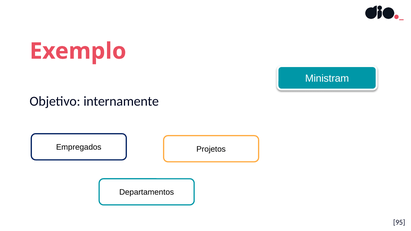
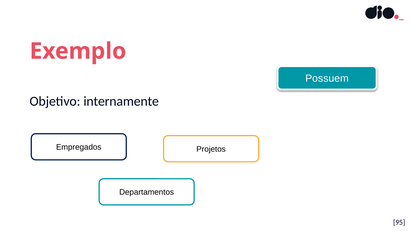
Ministram: Ministram -> Possuem
